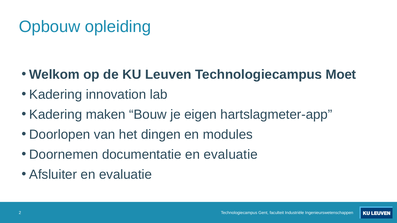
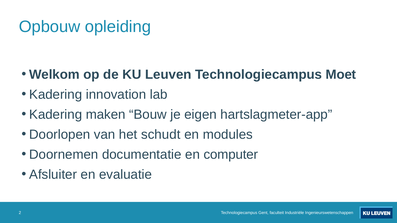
dingen: dingen -> schudt
documentatie en evaluatie: evaluatie -> computer
